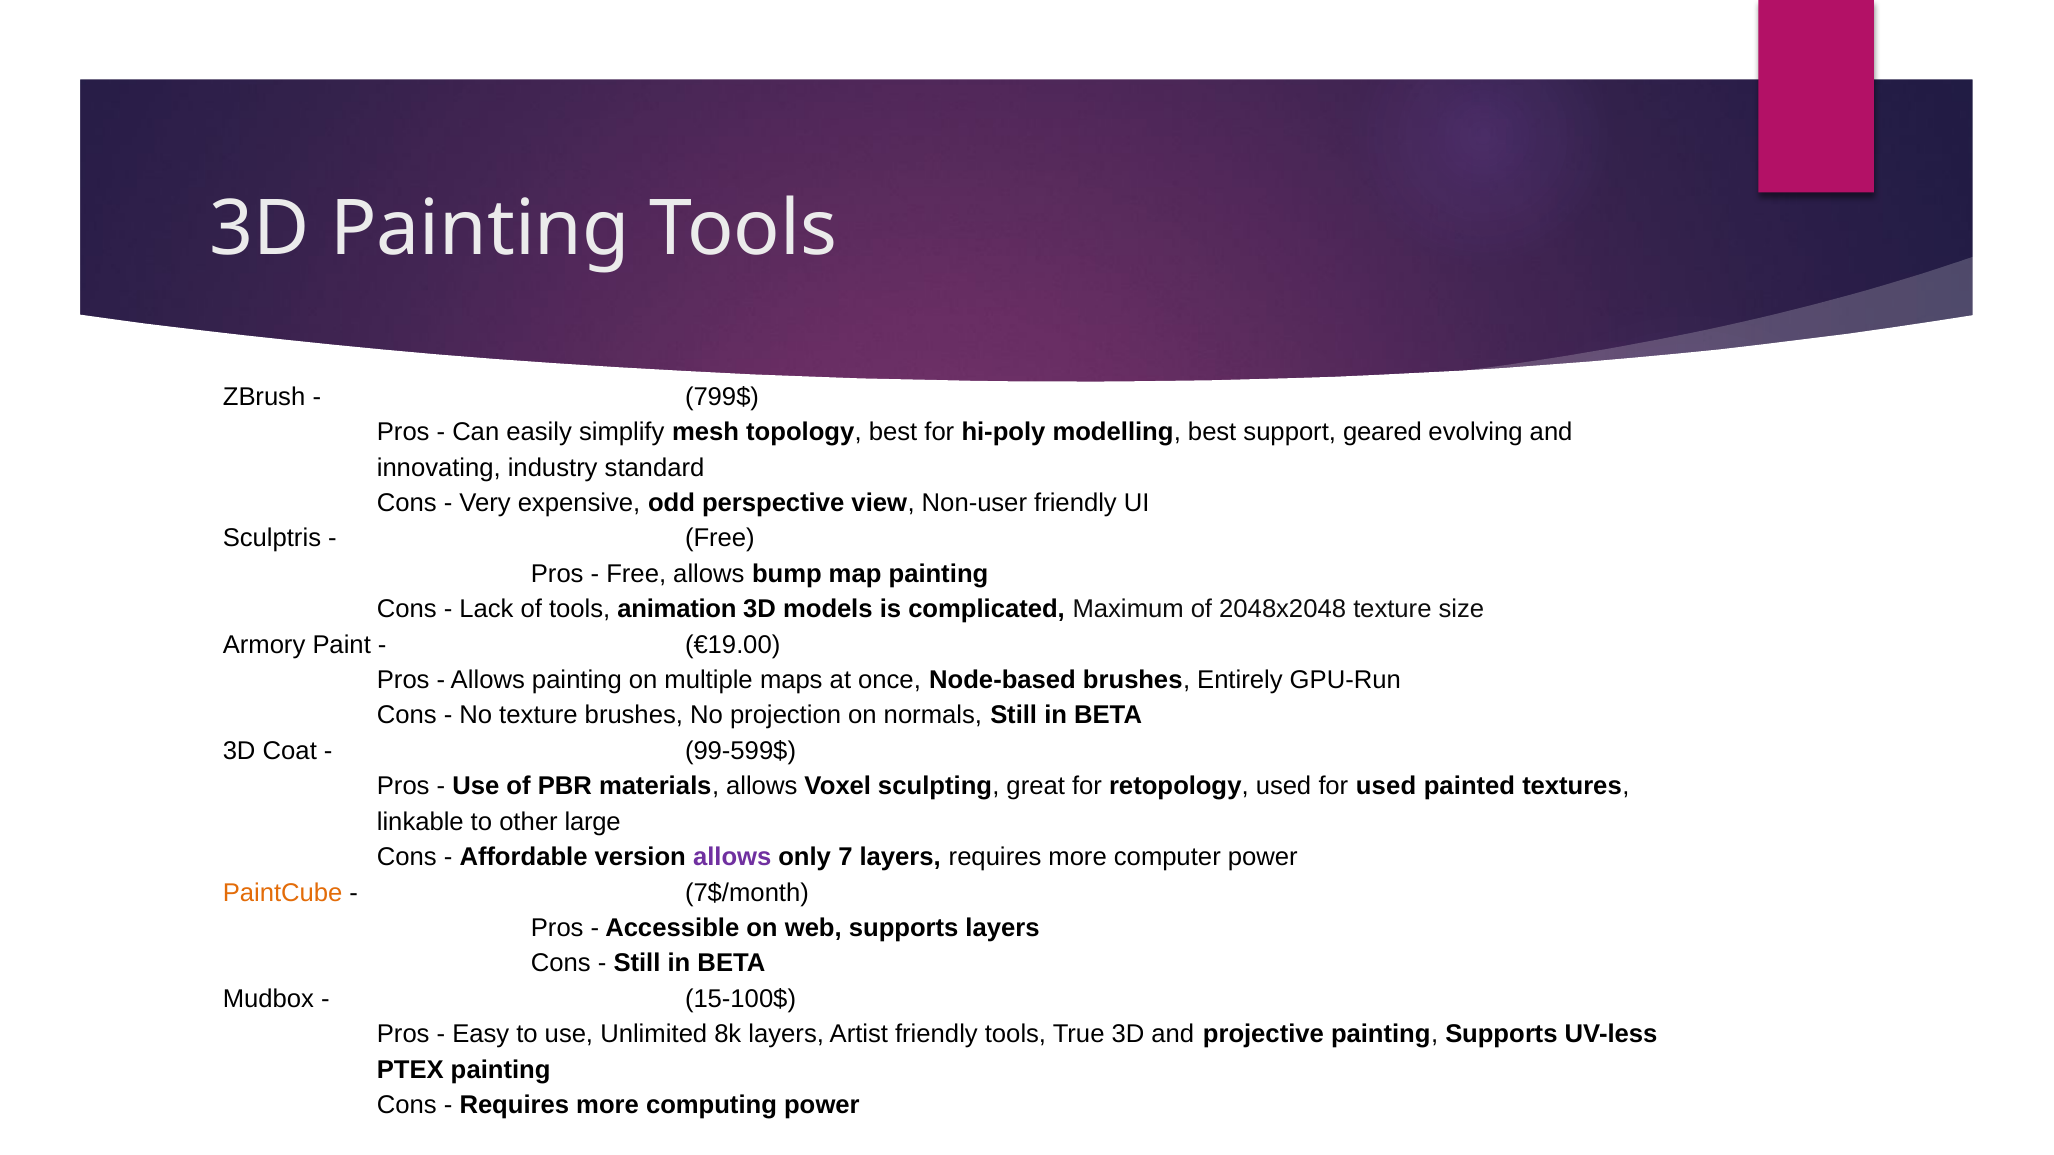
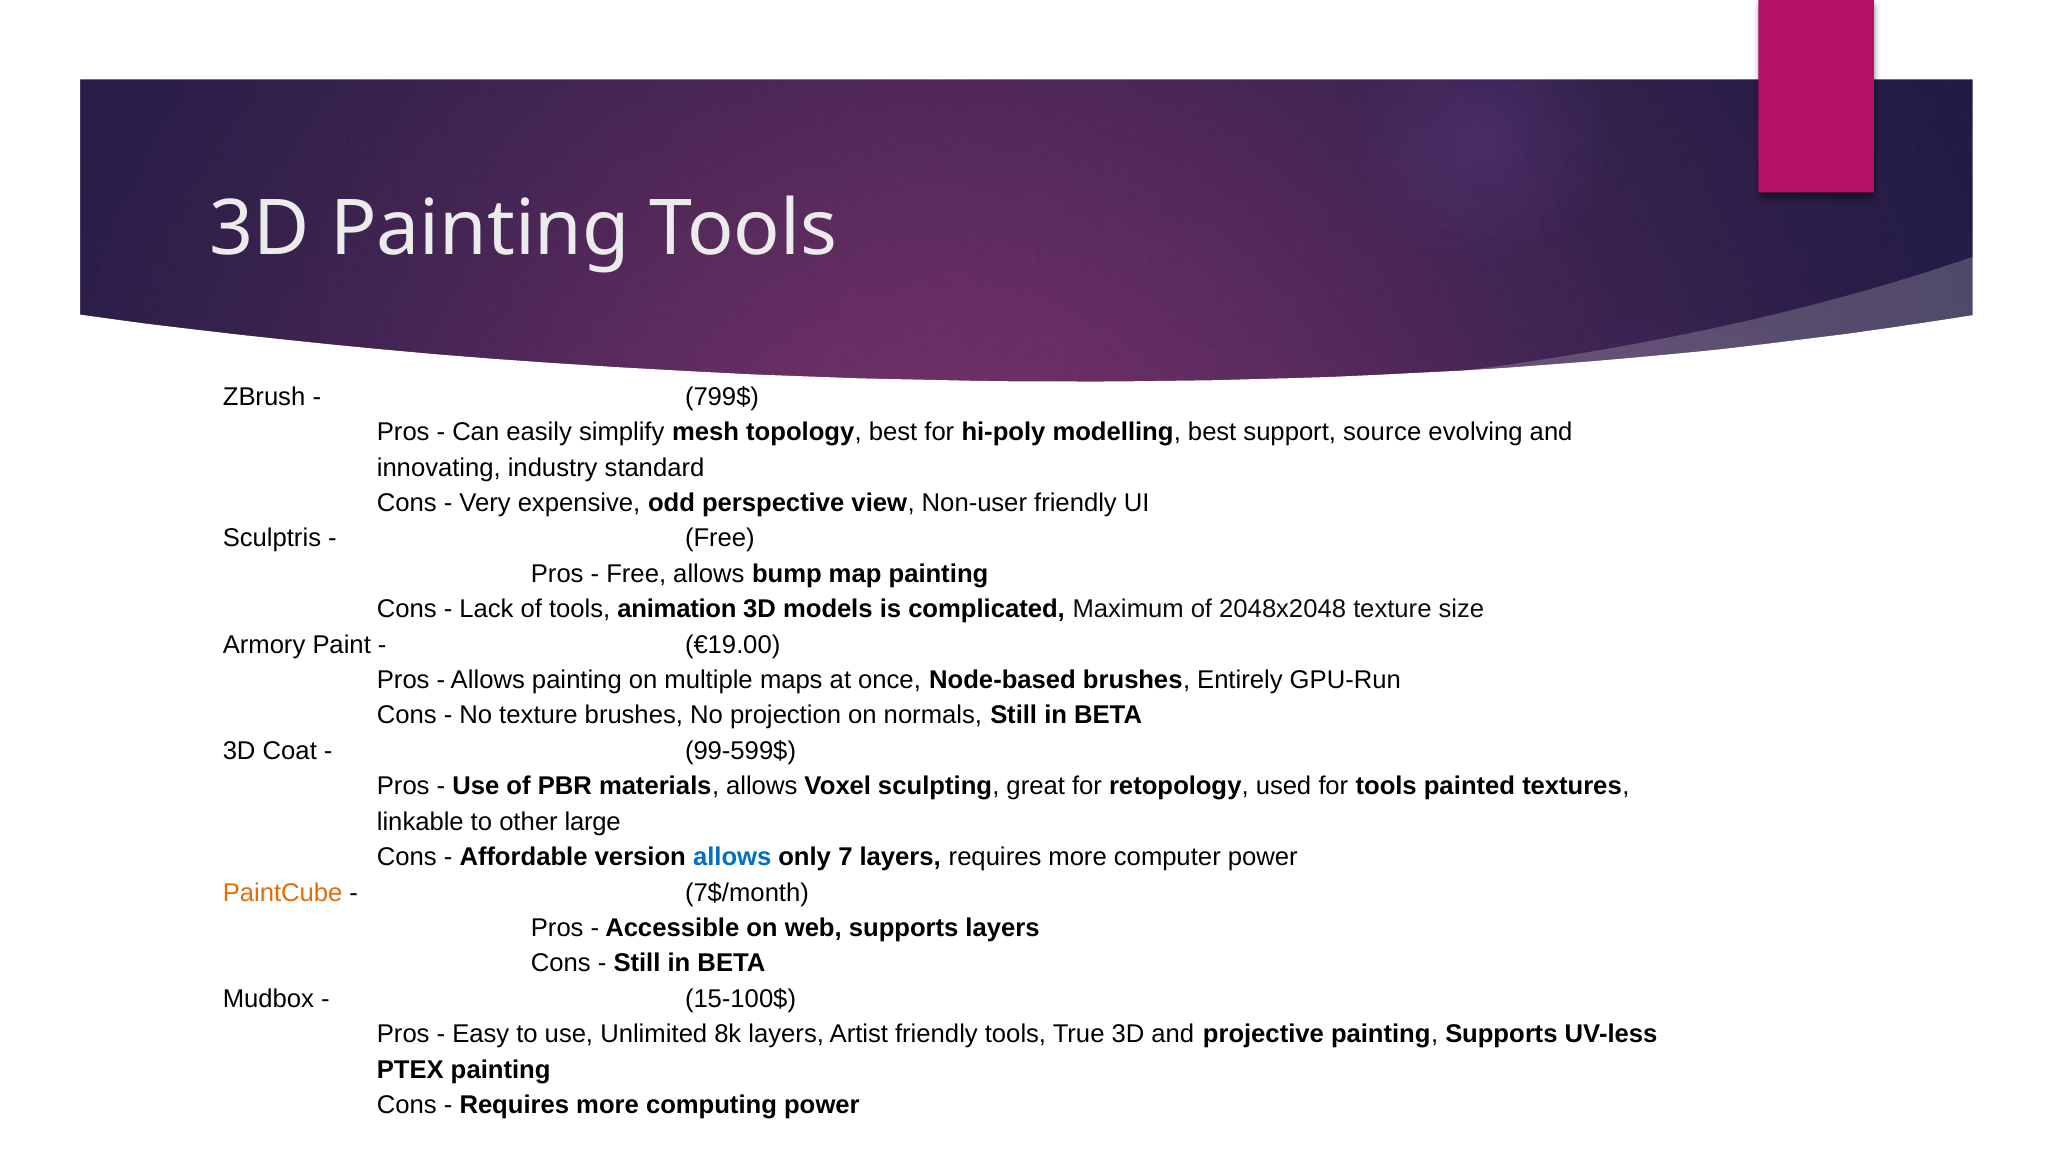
geared: geared -> source
for used: used -> tools
allows at (732, 857) colour: purple -> blue
